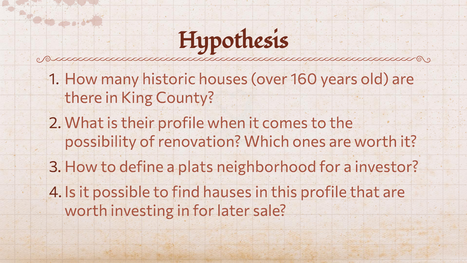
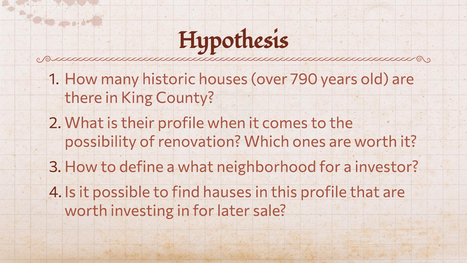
160: 160 -> 790
plats: plats -> what
